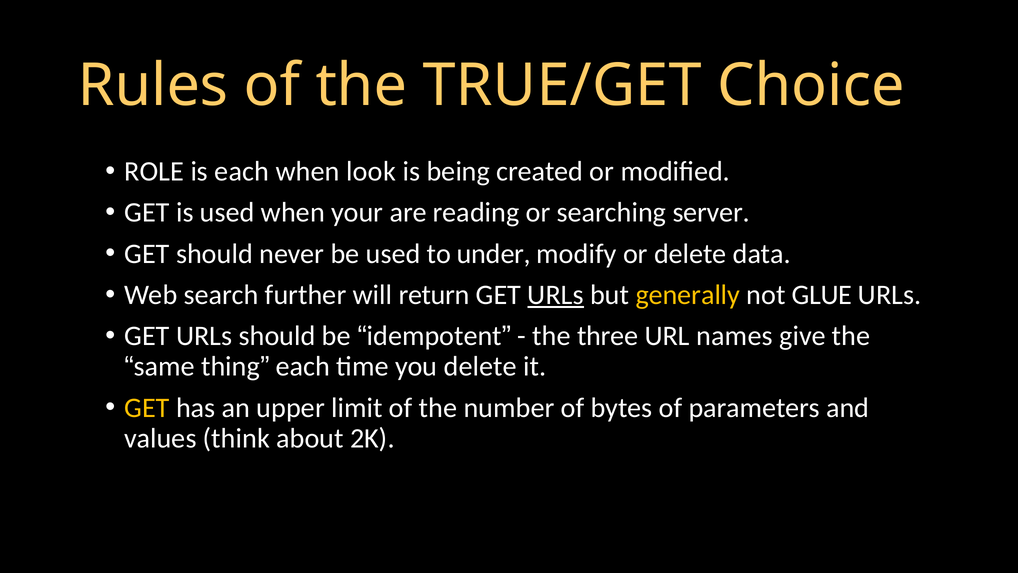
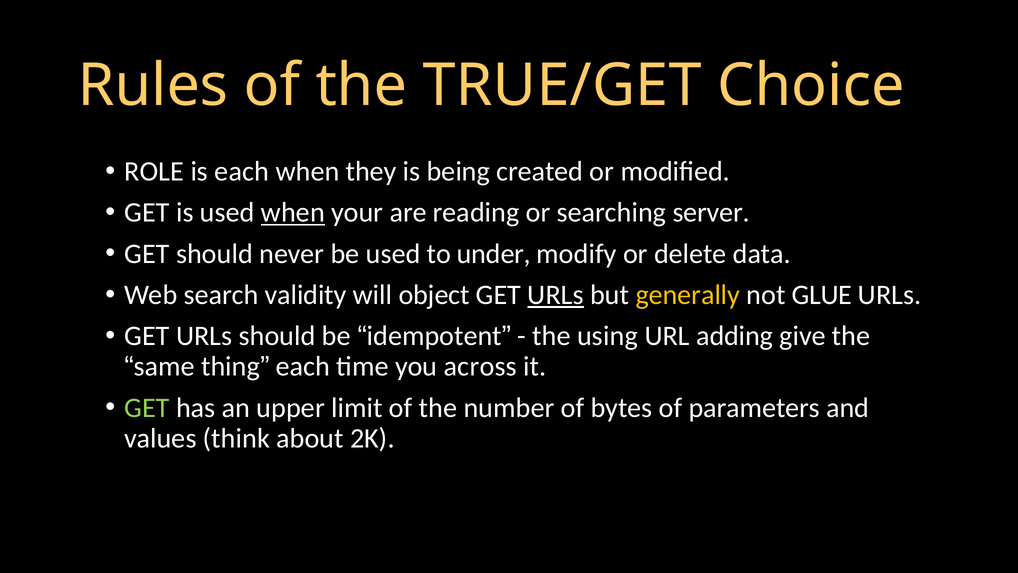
look: look -> they
when at (293, 212) underline: none -> present
further: further -> validity
return: return -> object
three: three -> using
names: names -> adding
you delete: delete -> across
GET at (147, 407) colour: yellow -> light green
